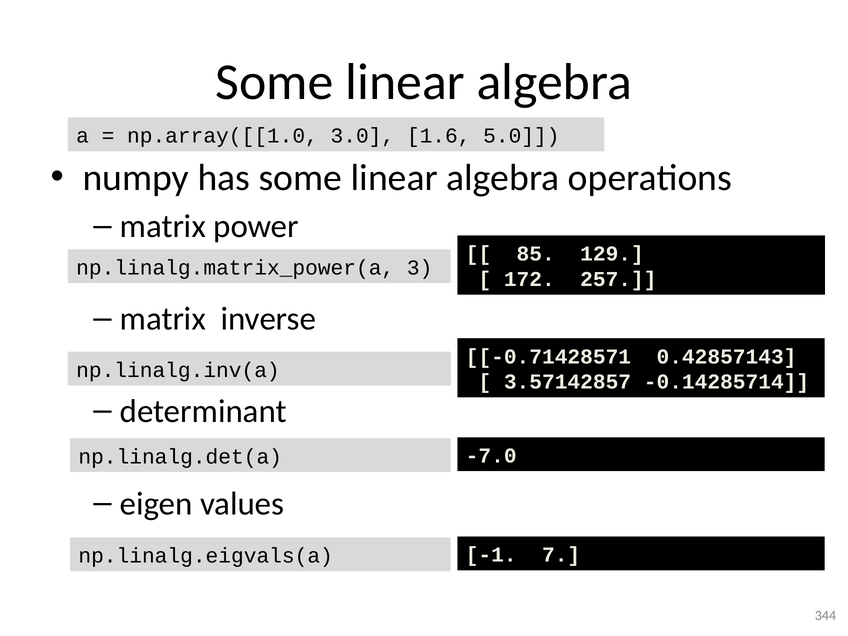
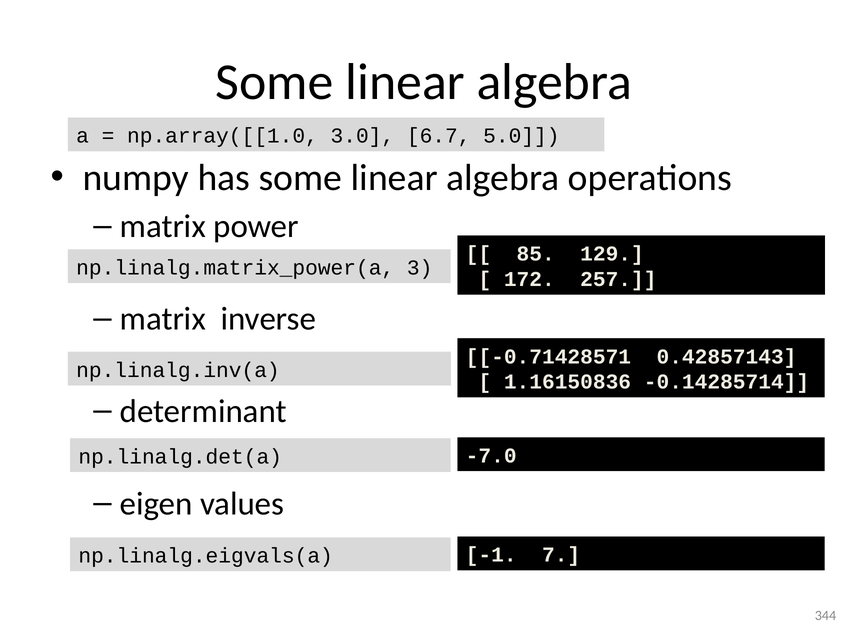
1.6: 1.6 -> 6.7
3.57142857: 3.57142857 -> 1.16150836
